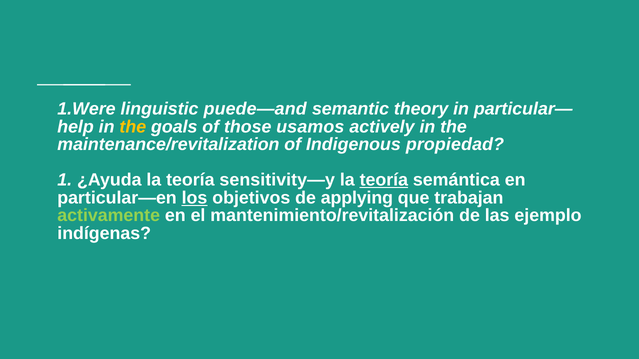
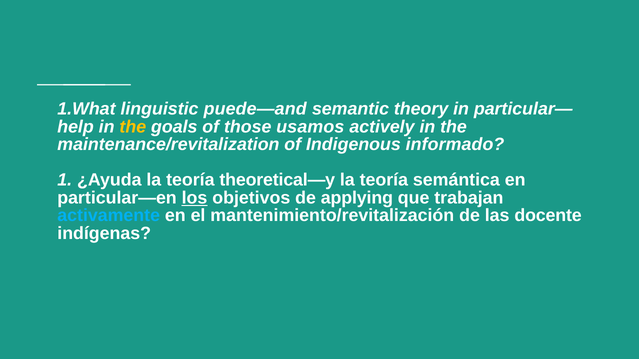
1.Were: 1.Were -> 1.What
propiedad: propiedad -> informado
sensitivity—y: sensitivity—y -> theoretical—y
teoría at (384, 180) underline: present -> none
activamente colour: light green -> light blue
ejemplo: ejemplo -> docente
